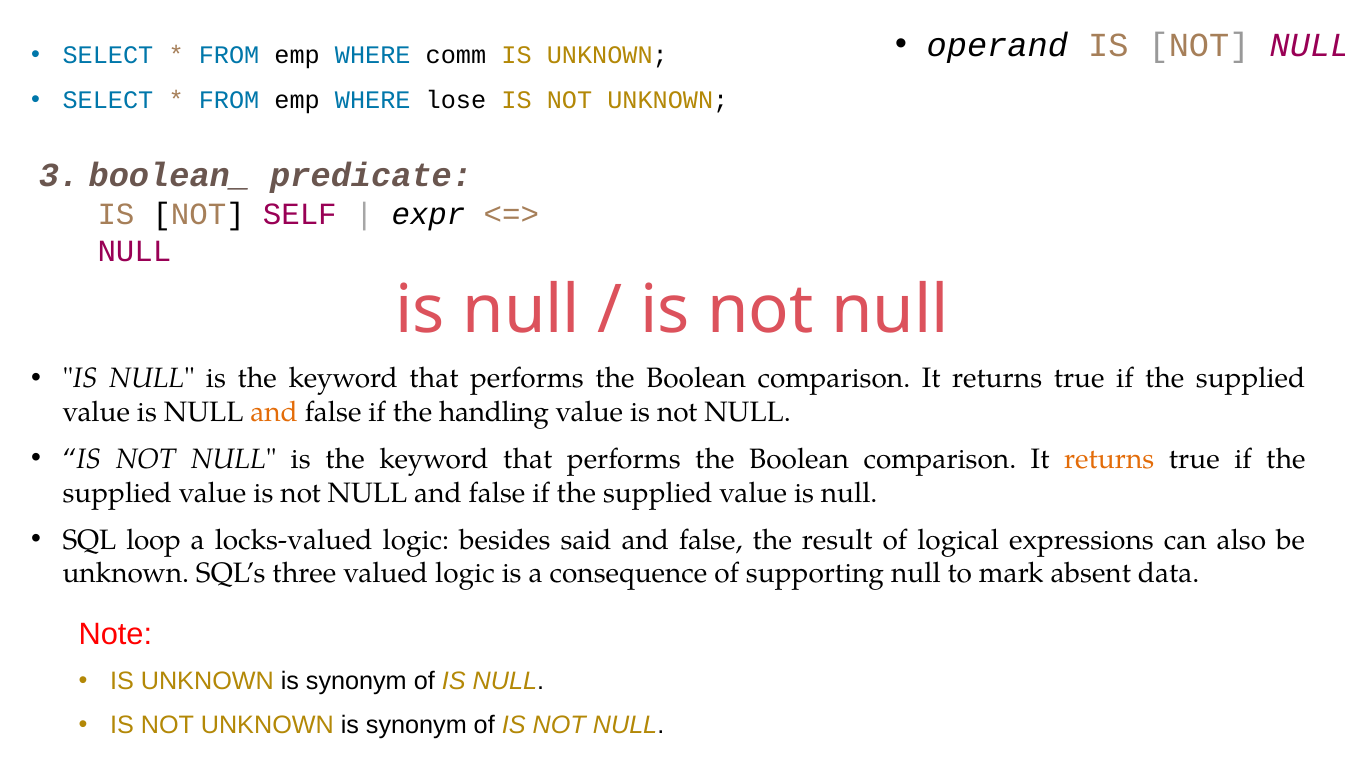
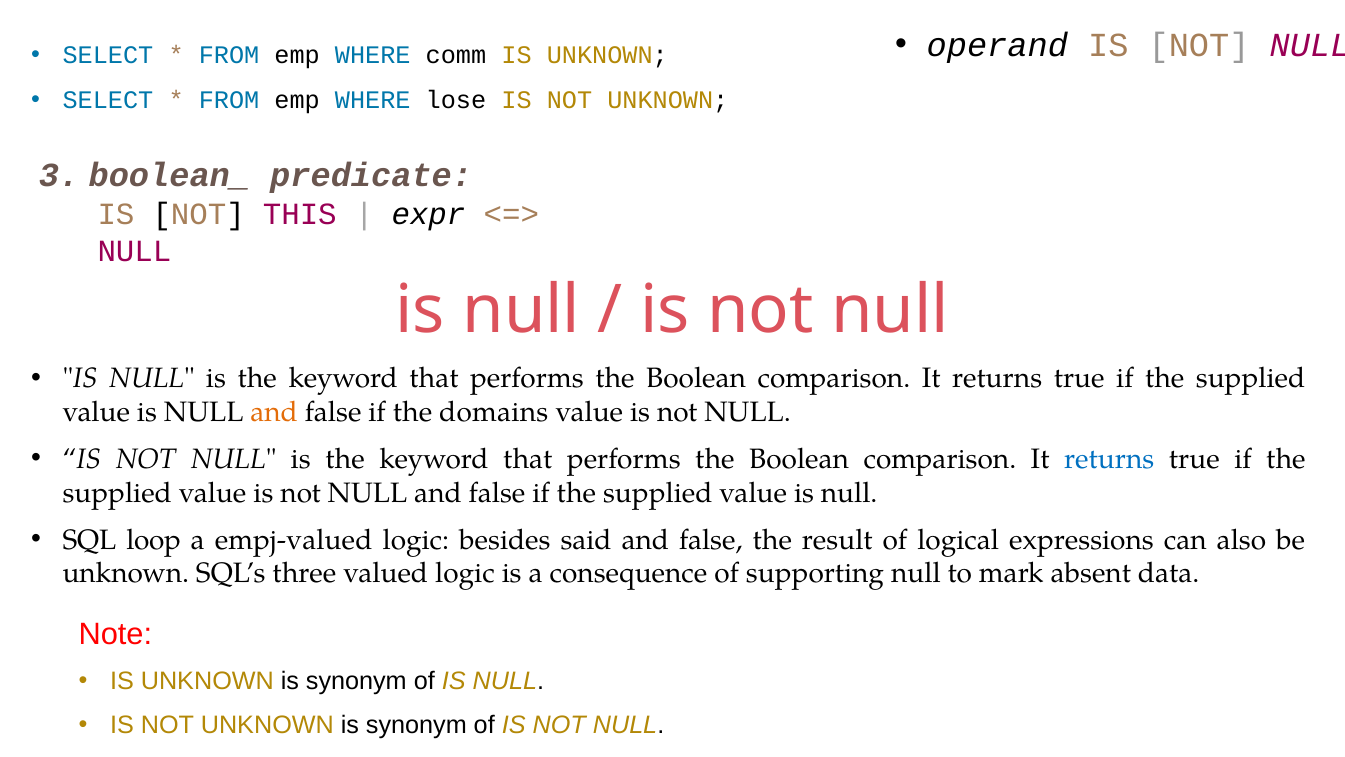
SELF: SELF -> THIS
handling: handling -> domains
returns at (1109, 459) colour: orange -> blue
locks-valued: locks-valued -> empj-valued
